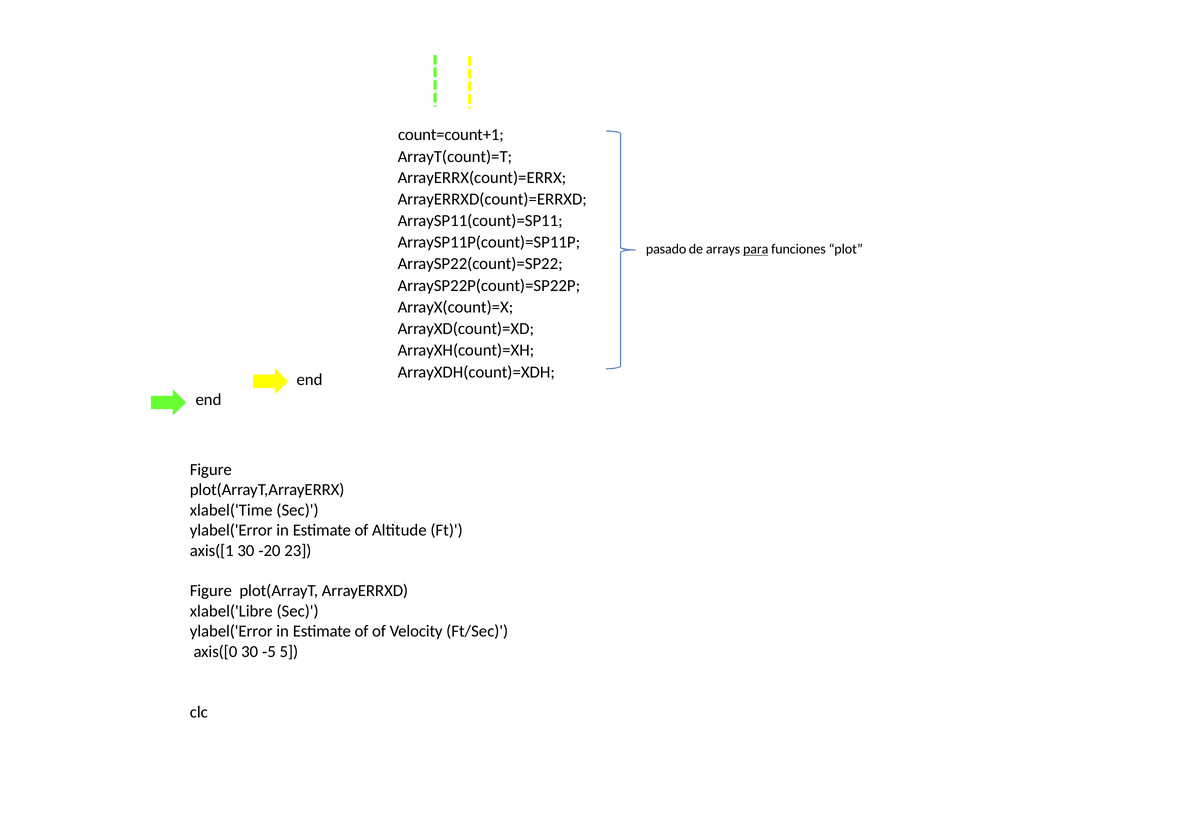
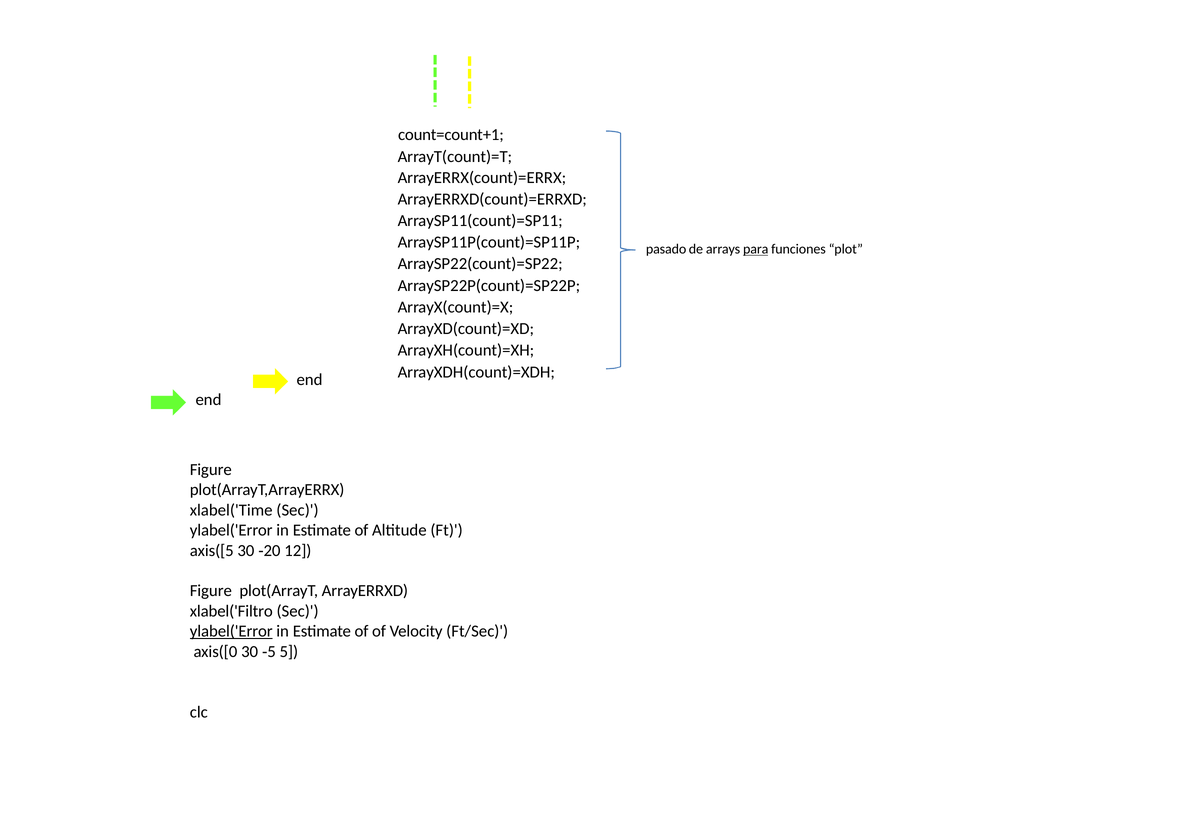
axis([1: axis([1 -> axis([5
23: 23 -> 12
xlabel('Libre: xlabel('Libre -> xlabel('Filtro
ylabel('Error at (231, 631) underline: none -> present
